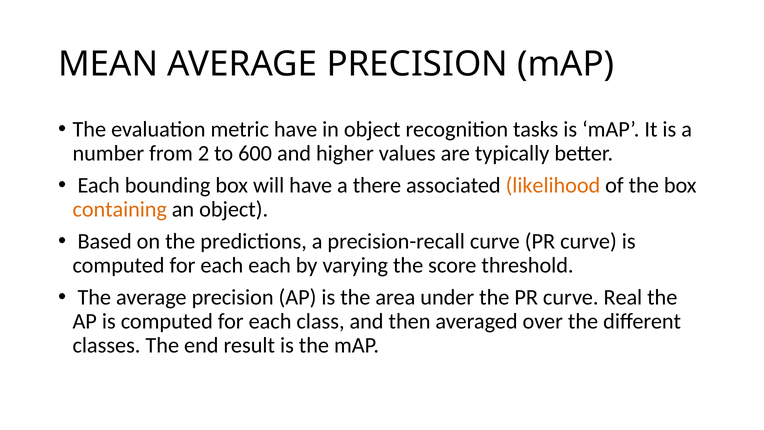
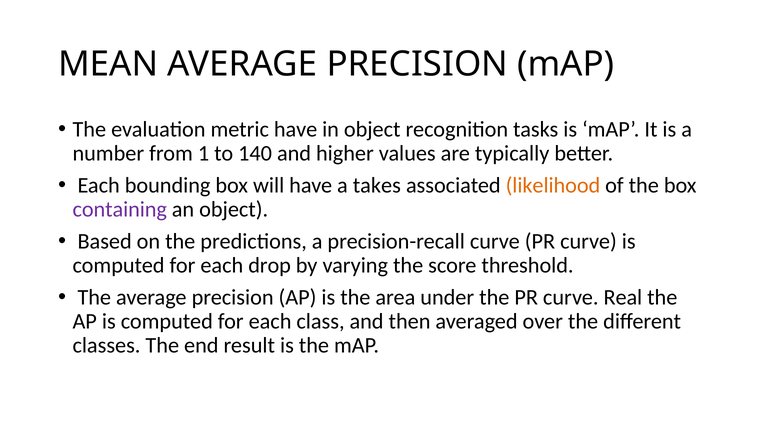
2: 2 -> 1
600: 600 -> 140
there: there -> takes
containing colour: orange -> purple
each each: each -> drop
